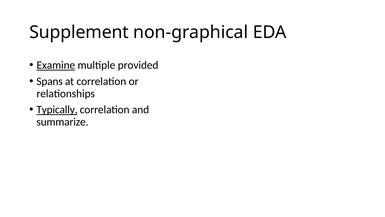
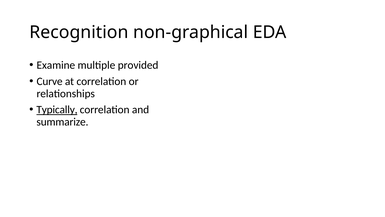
Supplement: Supplement -> Recognition
Examine underline: present -> none
Spans: Spans -> Curve
